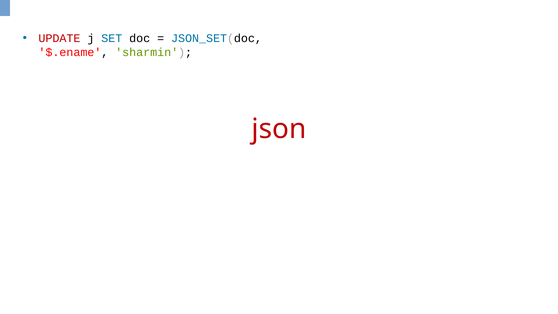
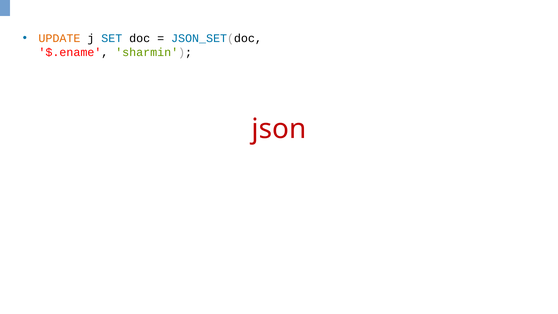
UPDATE colour: red -> orange
